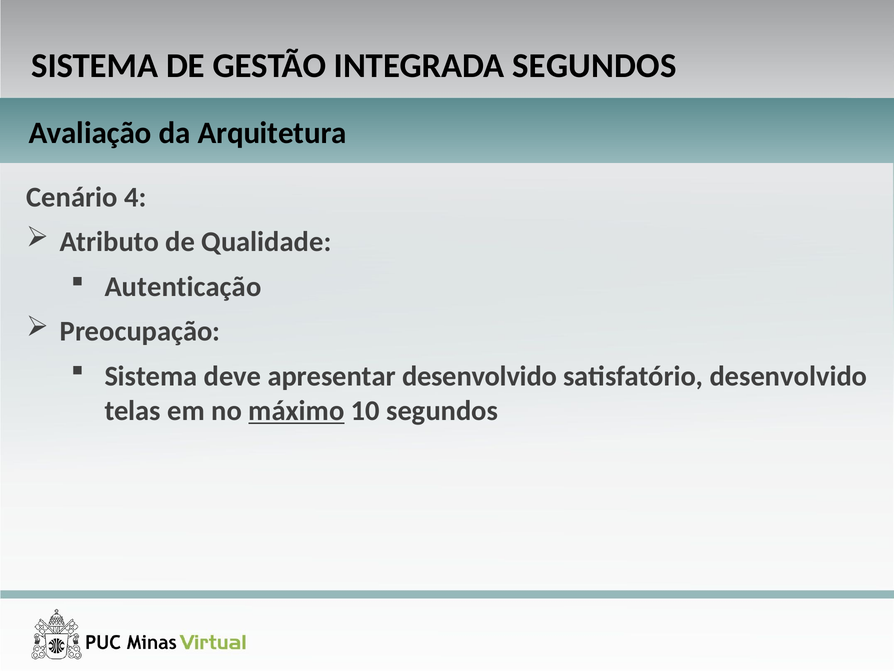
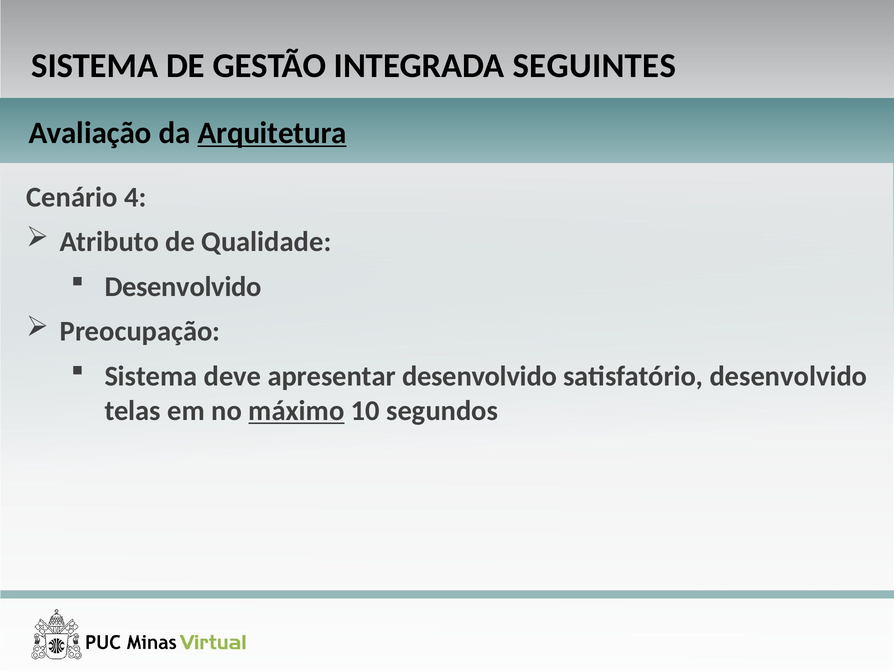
INTEGRADA SEGUNDOS: SEGUNDOS -> SEGUINTES
Arquitetura underline: none -> present
Autenticação at (183, 287): Autenticação -> Desenvolvido
